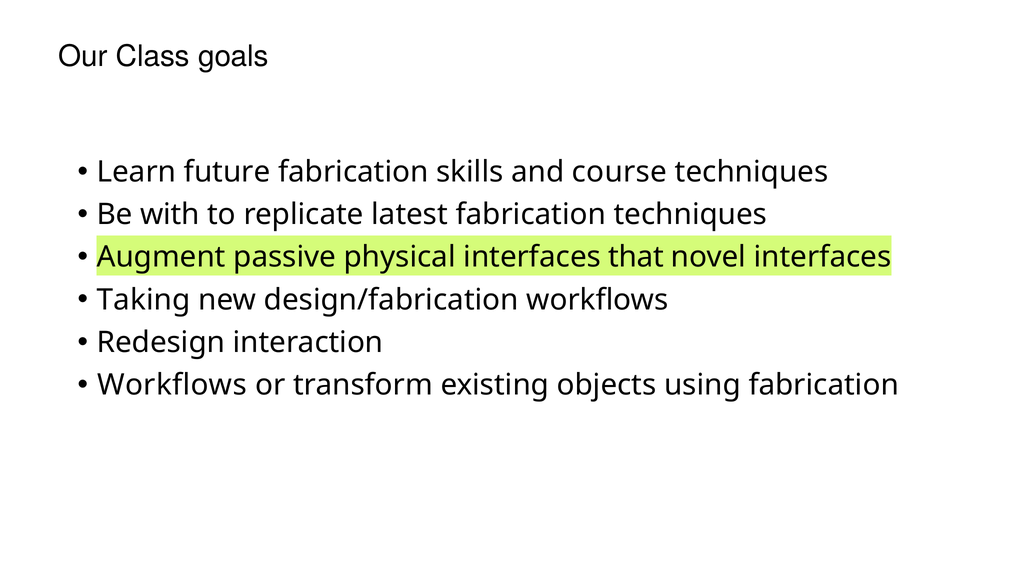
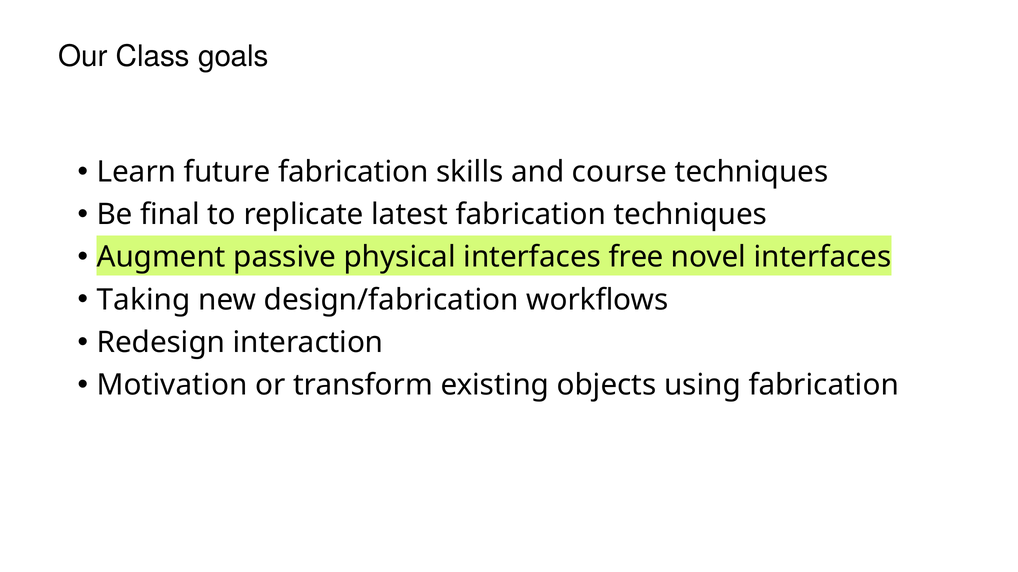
with: with -> final
that: that -> free
Workflows at (172, 386): Workflows -> Motivation
